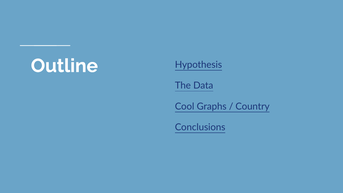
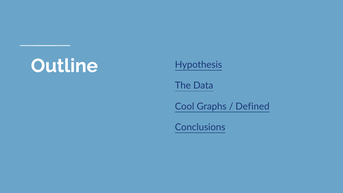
Country: Country -> Defined
